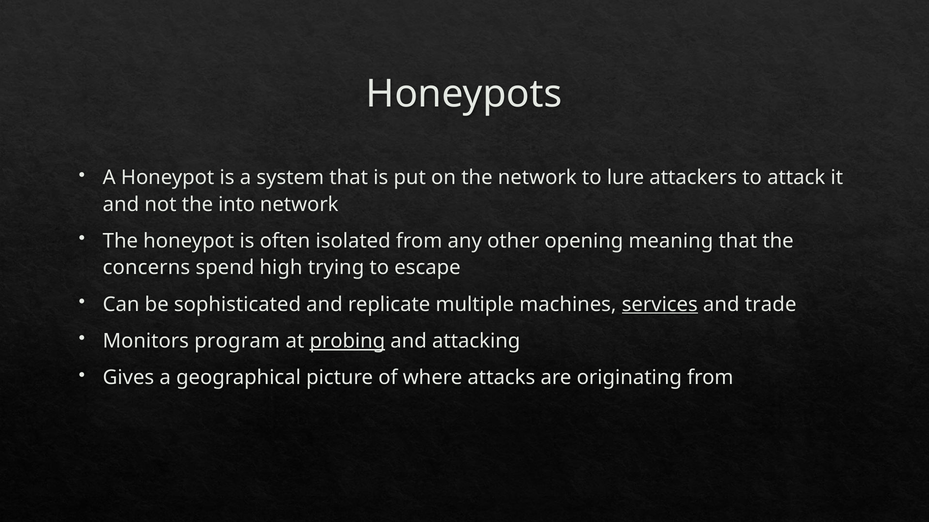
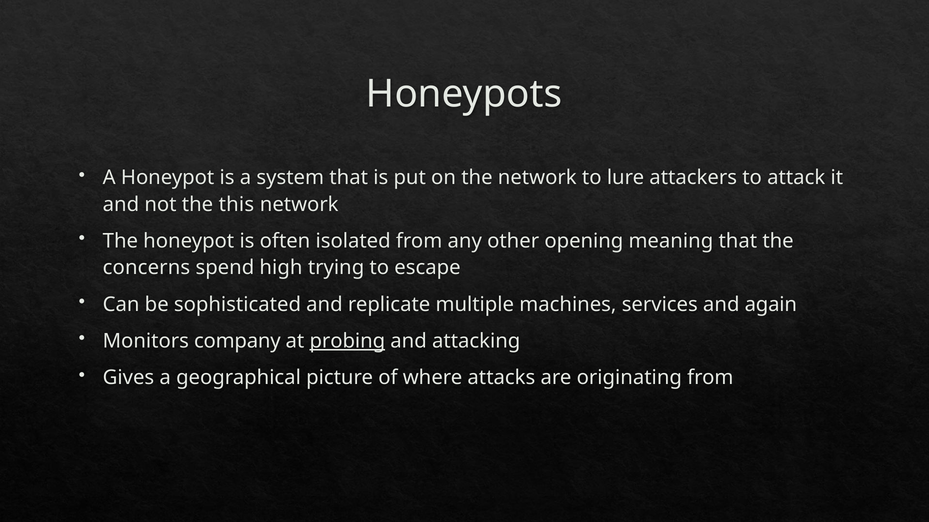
into: into -> this
services underline: present -> none
trade: trade -> again
program: program -> company
